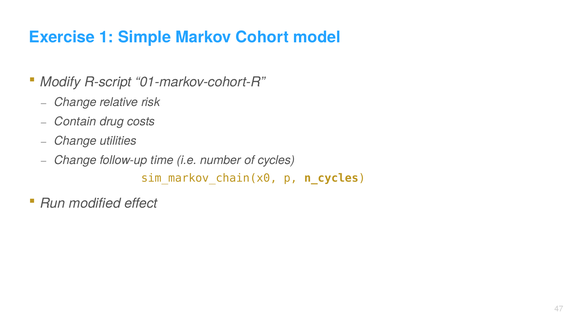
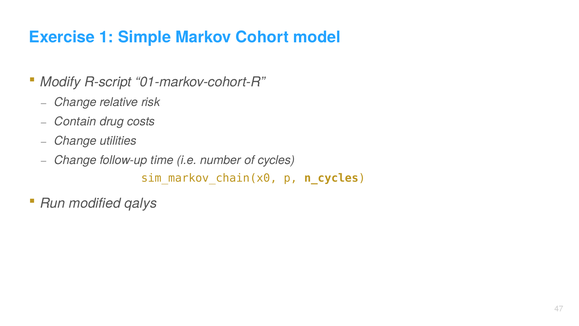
effect: effect -> qalys
